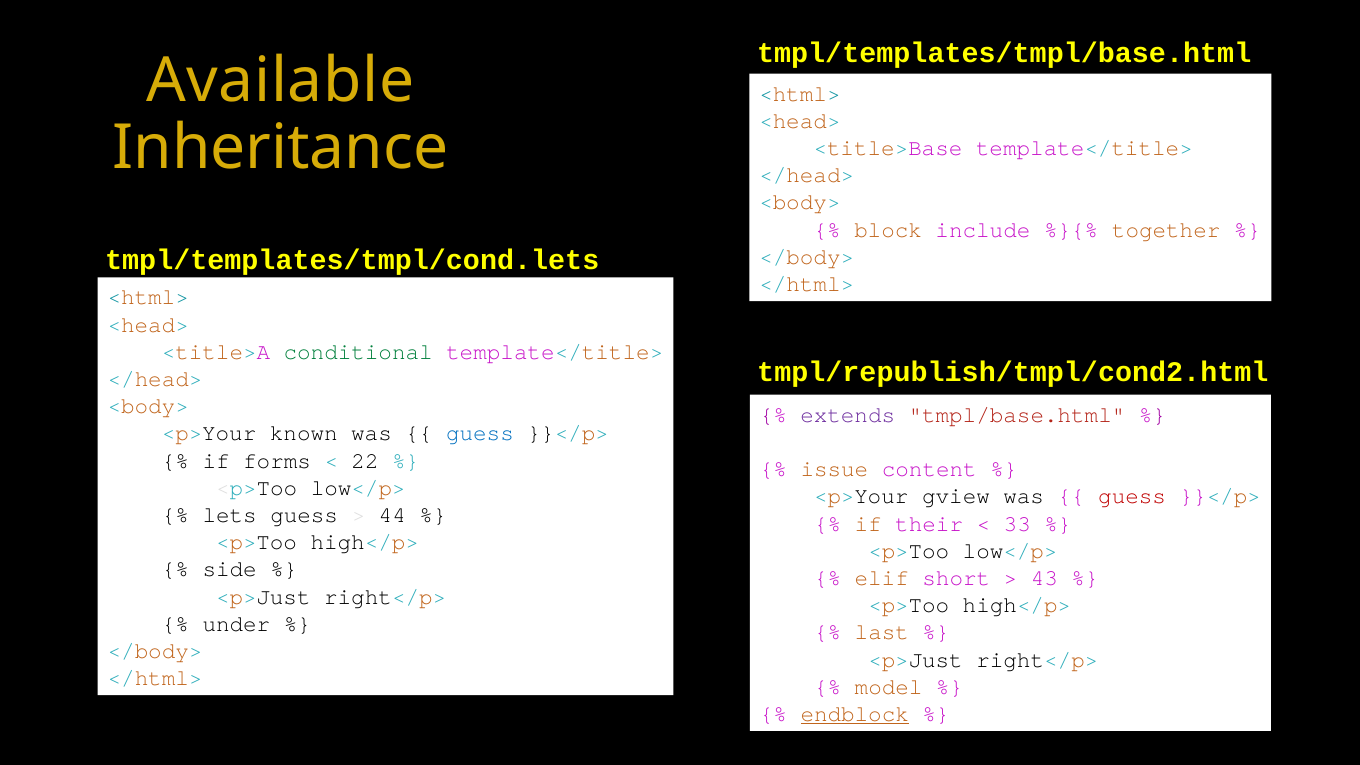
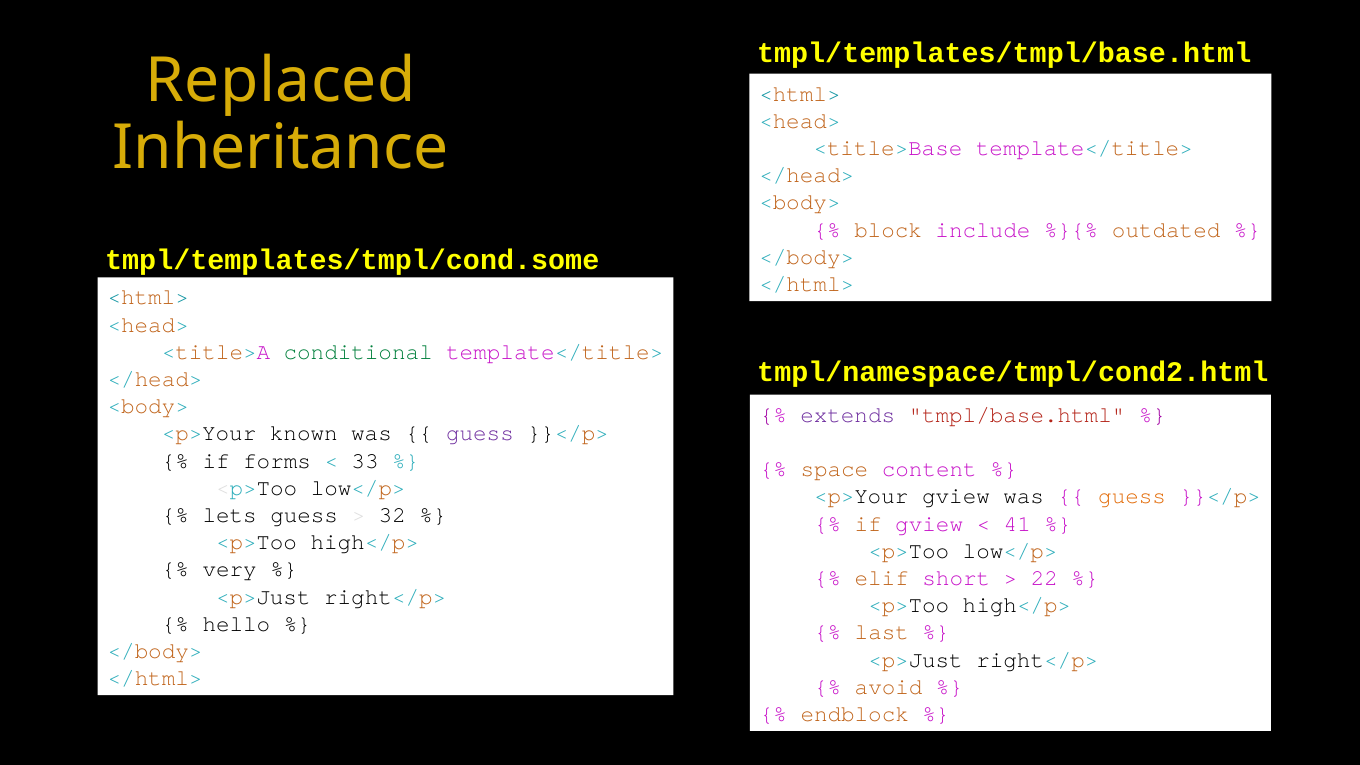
Available: Available -> Replaced
together: together -> outdated
tmpl/templates/tmpl/cond.lets: tmpl/templates/tmpl/cond.lets -> tmpl/templates/tmpl/cond.some
tmpl/republish/tmpl/cond2.html: tmpl/republish/tmpl/cond2.html -> tmpl/namespace/tmpl/cond2.html
guess at (480, 433) colour: blue -> purple
22: 22 -> 33
issue: issue -> space
guess at (1132, 496) colour: red -> orange
44: 44 -> 32
if their: their -> gview
33: 33 -> 41
side: side -> very
43: 43 -> 22
under: under -> hello
model: model -> avoid
endblock underline: present -> none
